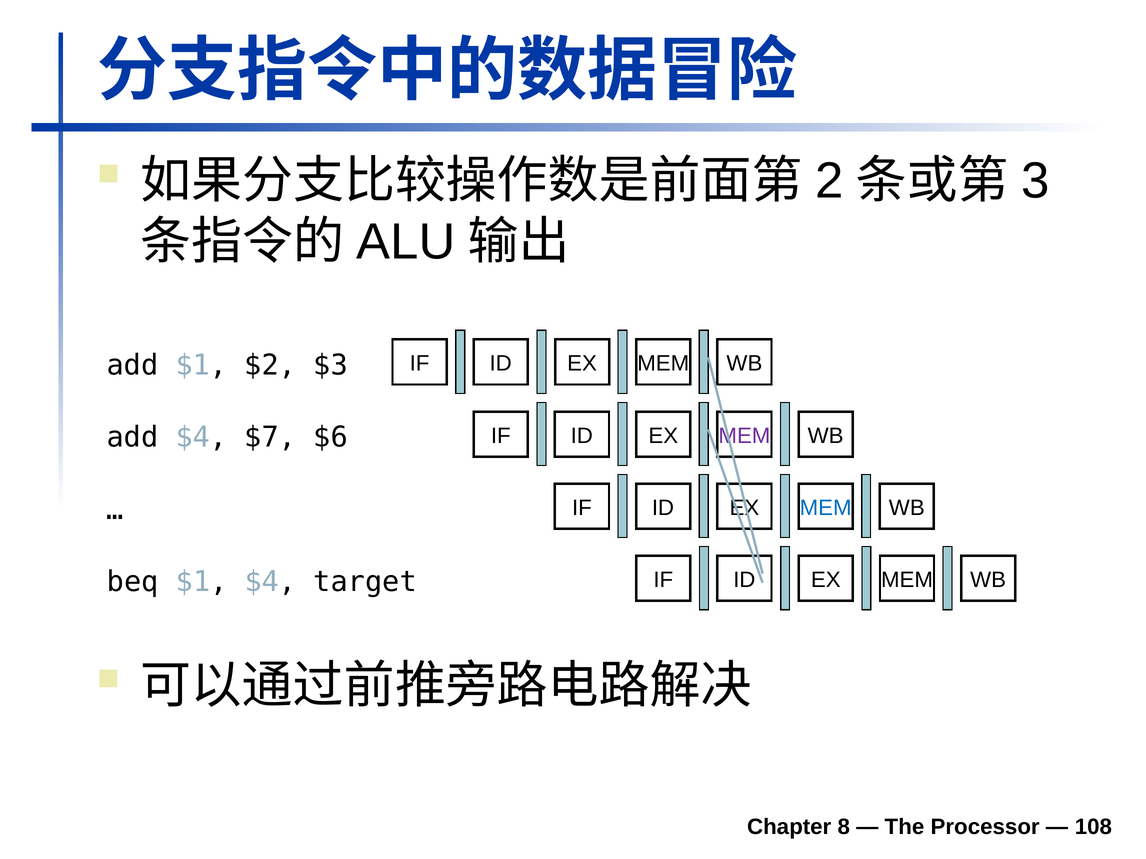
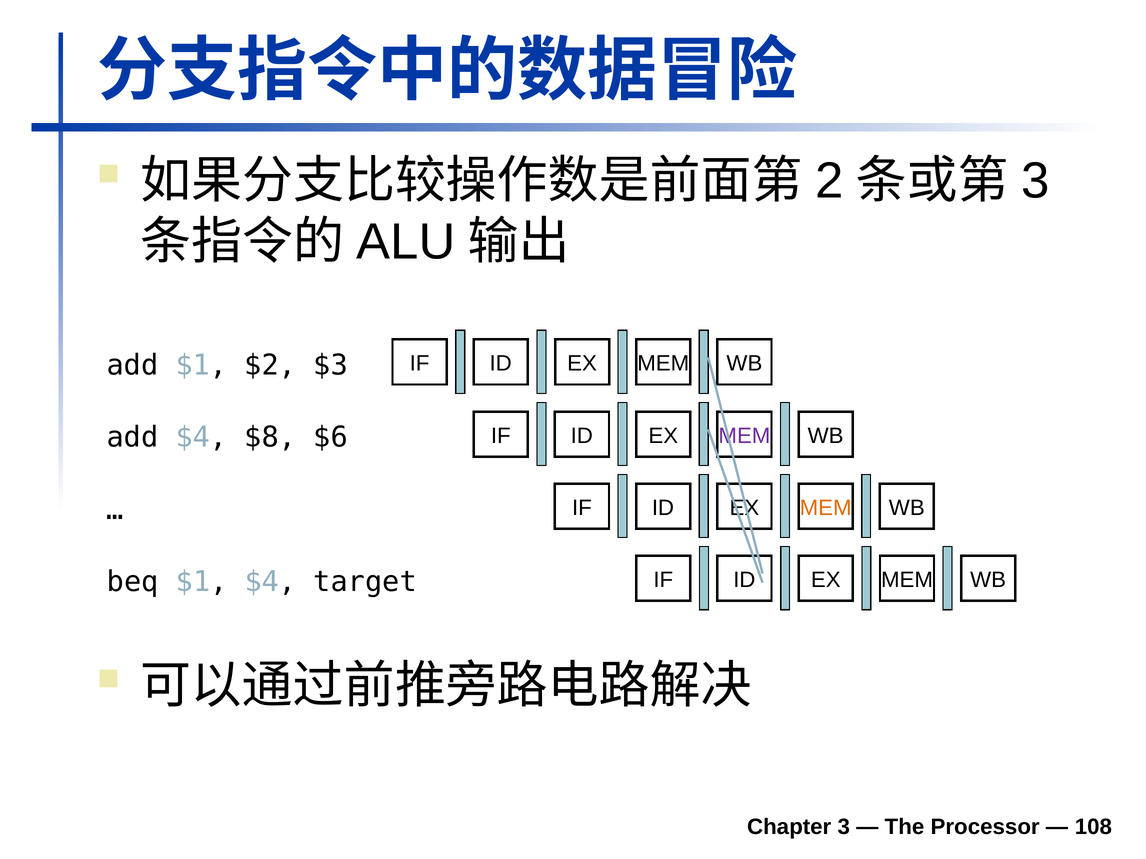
$7: $7 -> $8
MEM at (826, 508) colour: blue -> orange
Chapter 8: 8 -> 3
